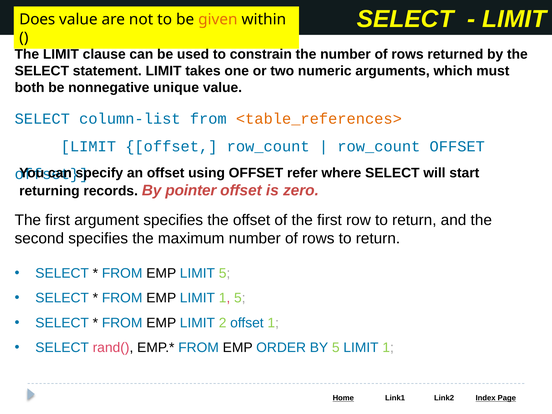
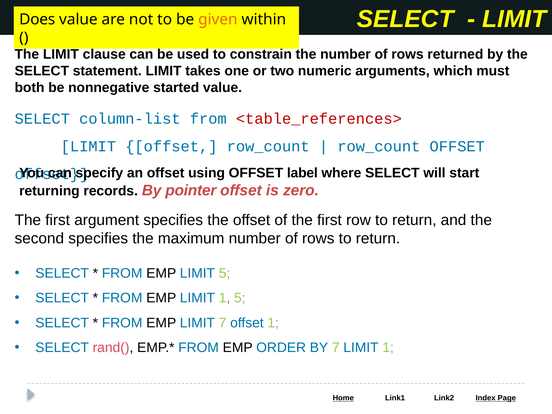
unique: unique -> started
<table_references> colour: orange -> red
refer: refer -> label
LIMIT 2: 2 -> 7
BY 5: 5 -> 7
